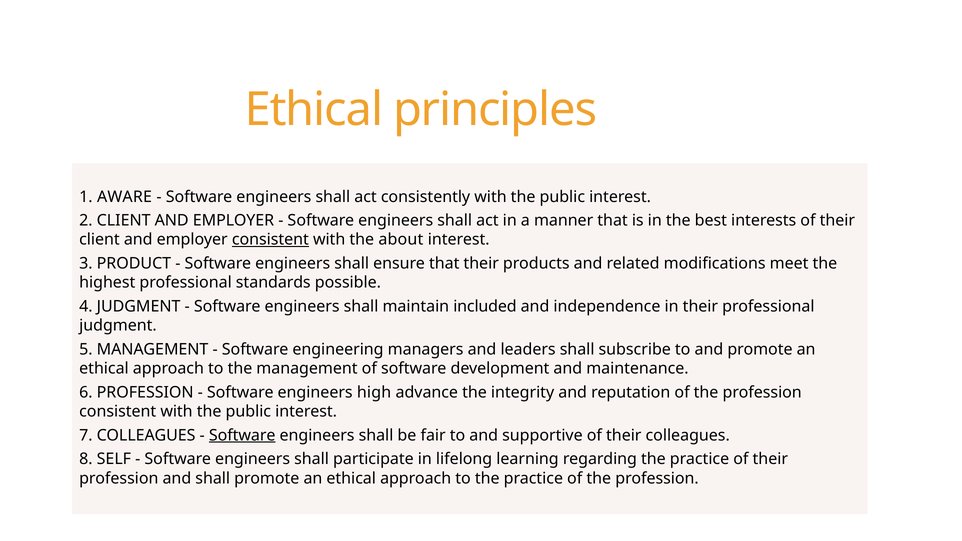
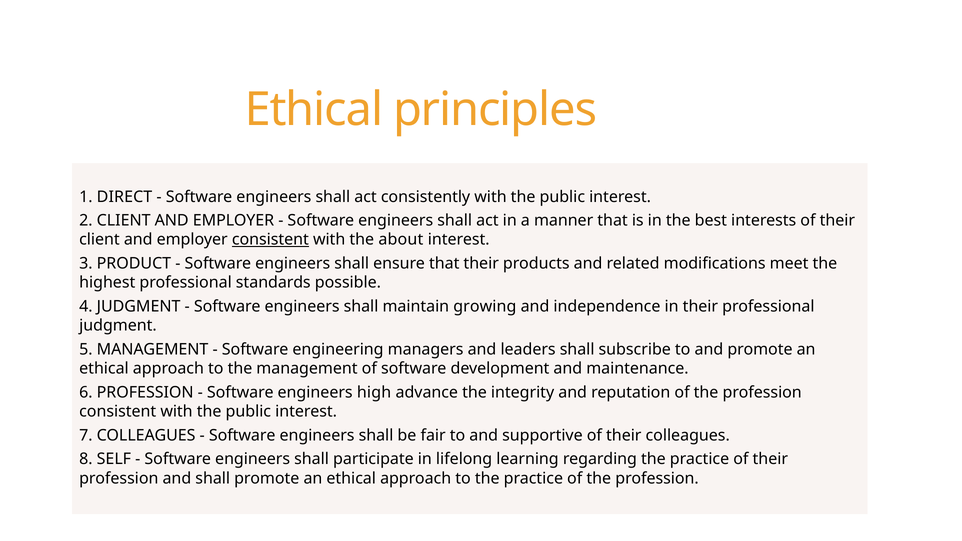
AWARE: AWARE -> DIRECT
included: included -> growing
Software at (242, 435) underline: present -> none
